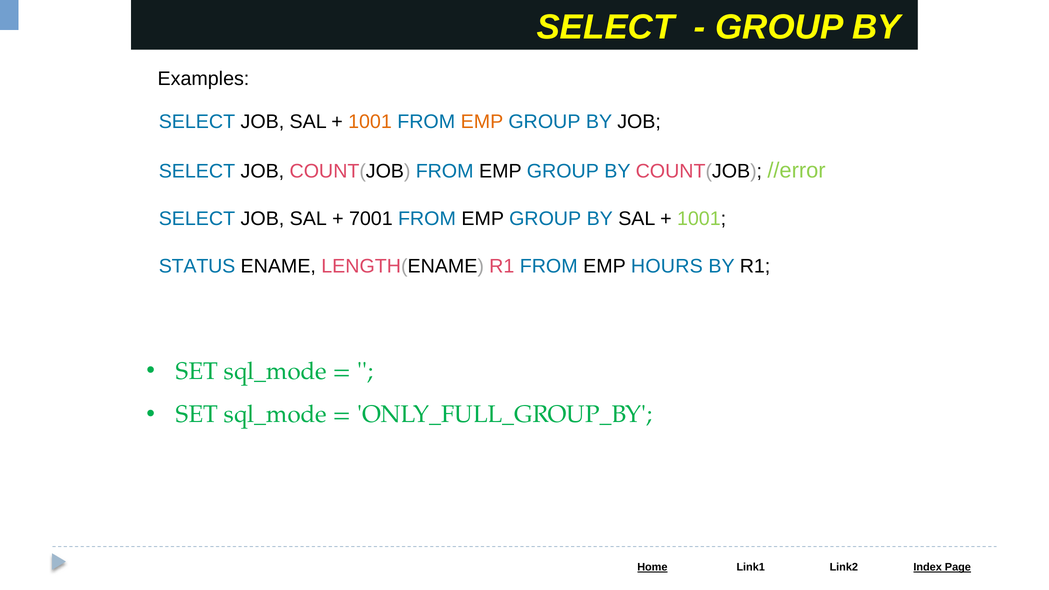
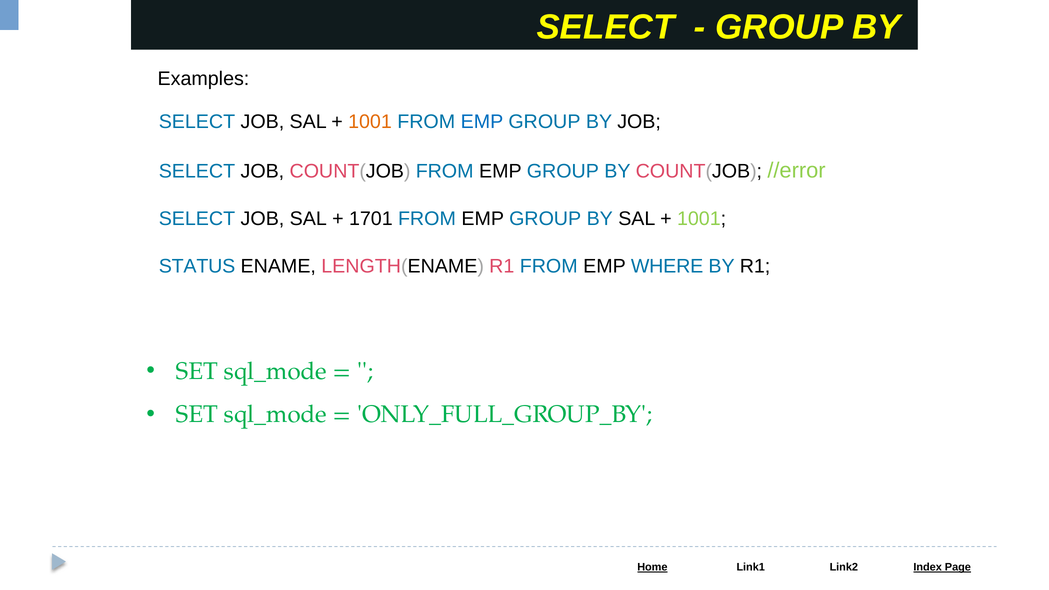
EMP at (482, 122) colour: orange -> blue
7001: 7001 -> 1701
HOURS: HOURS -> WHERE
